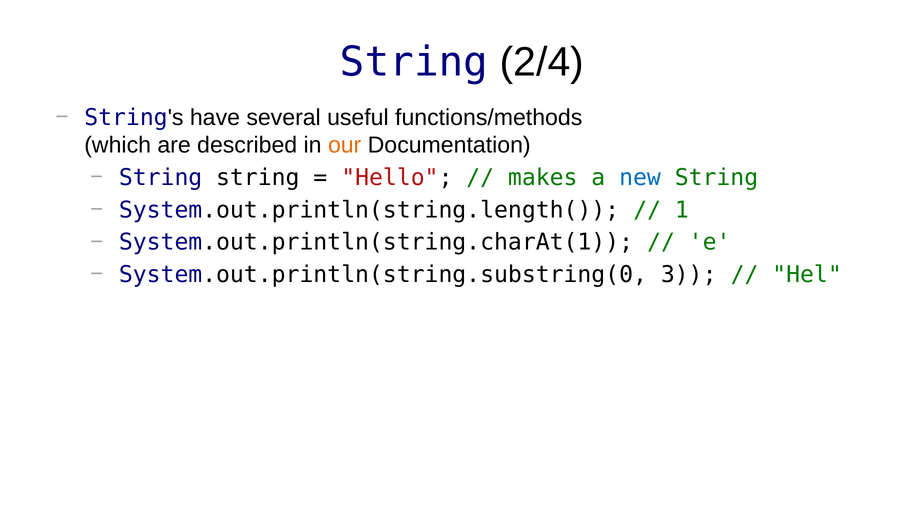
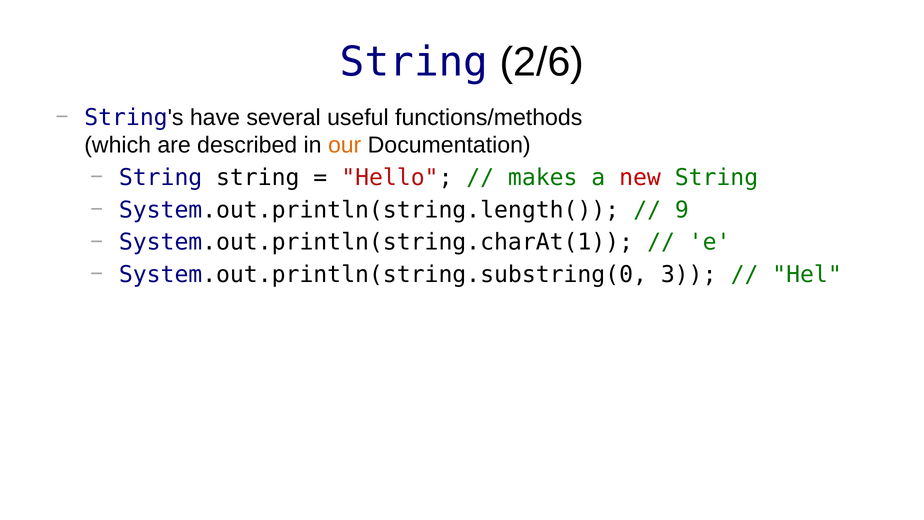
2/4: 2/4 -> 2/6
new colour: blue -> red
1: 1 -> 9
